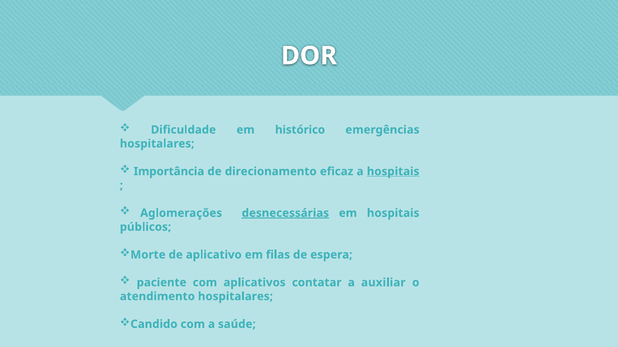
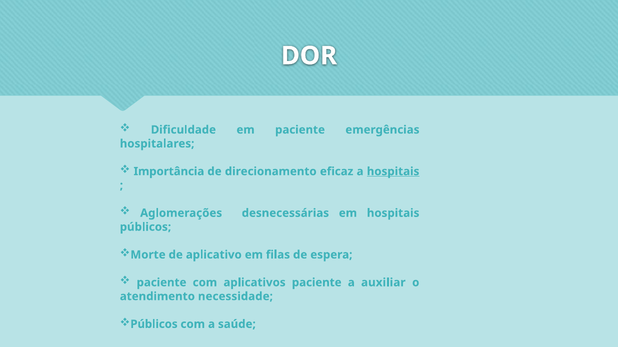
em histórico: histórico -> paciente
desnecessárias underline: present -> none
aplicativos contatar: contatar -> paciente
atendimento hospitalares: hospitalares -> necessidade
Candido at (154, 325): Candido -> Públicos
